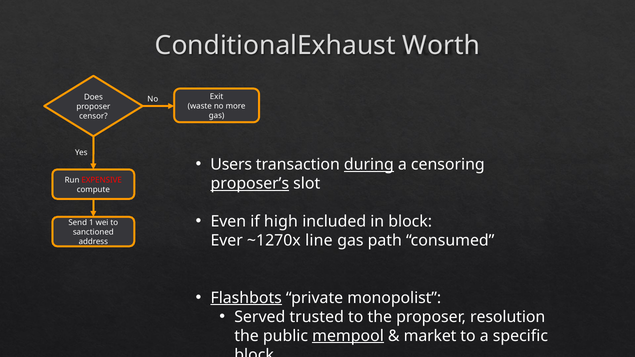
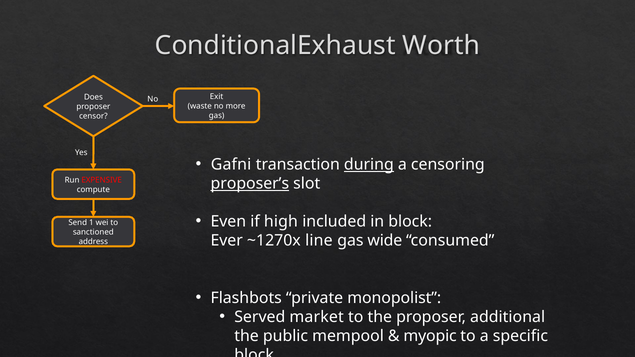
Users: Users -> Gafni
path: path -> wide
Flashbots underline: present -> none
trusted: trusted -> market
resolution: resolution -> additional
mempool underline: present -> none
market: market -> myopic
